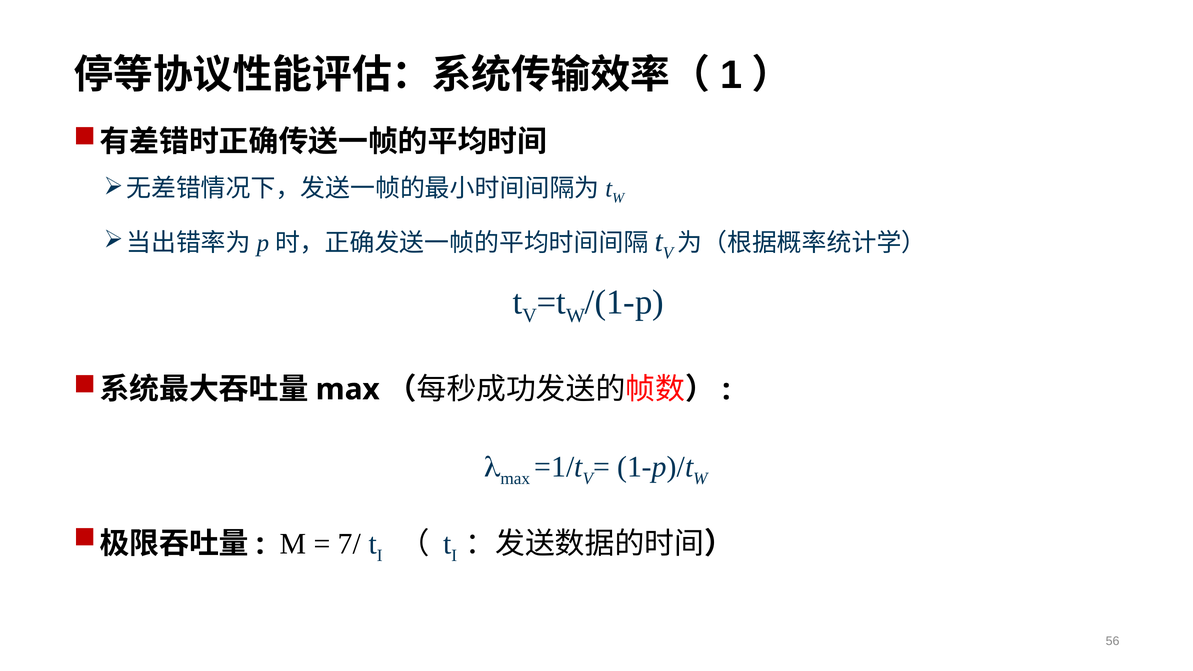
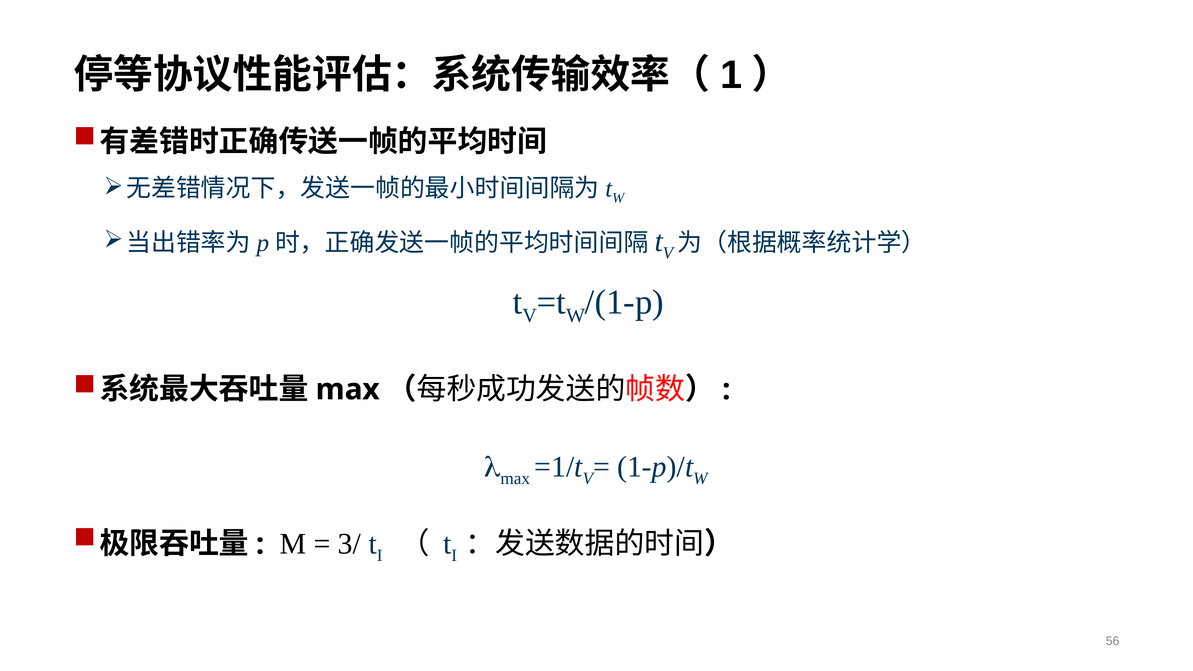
7/: 7/ -> 3/
